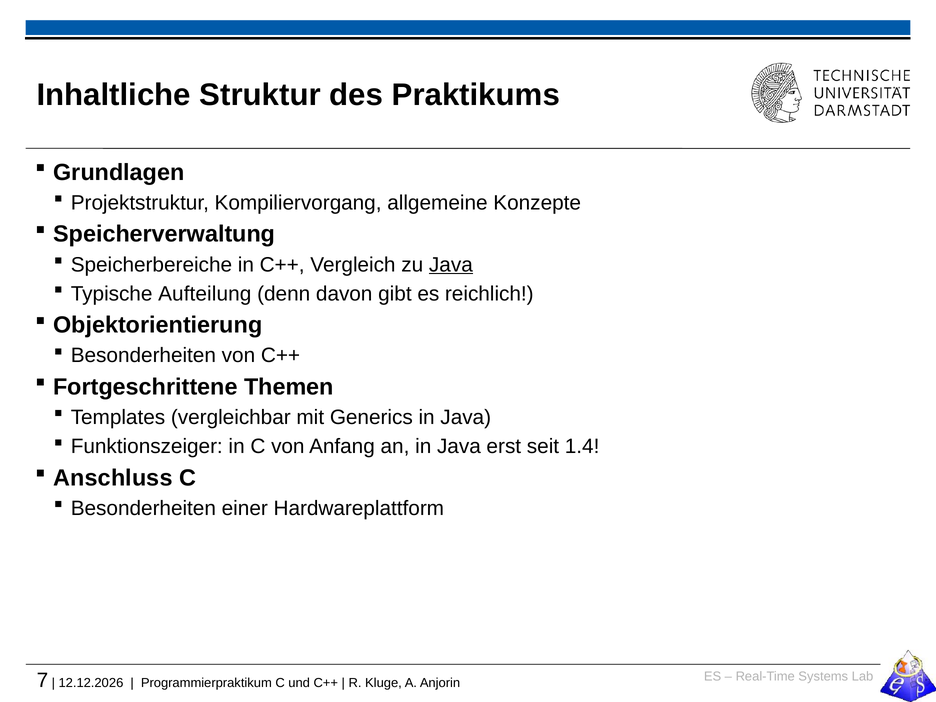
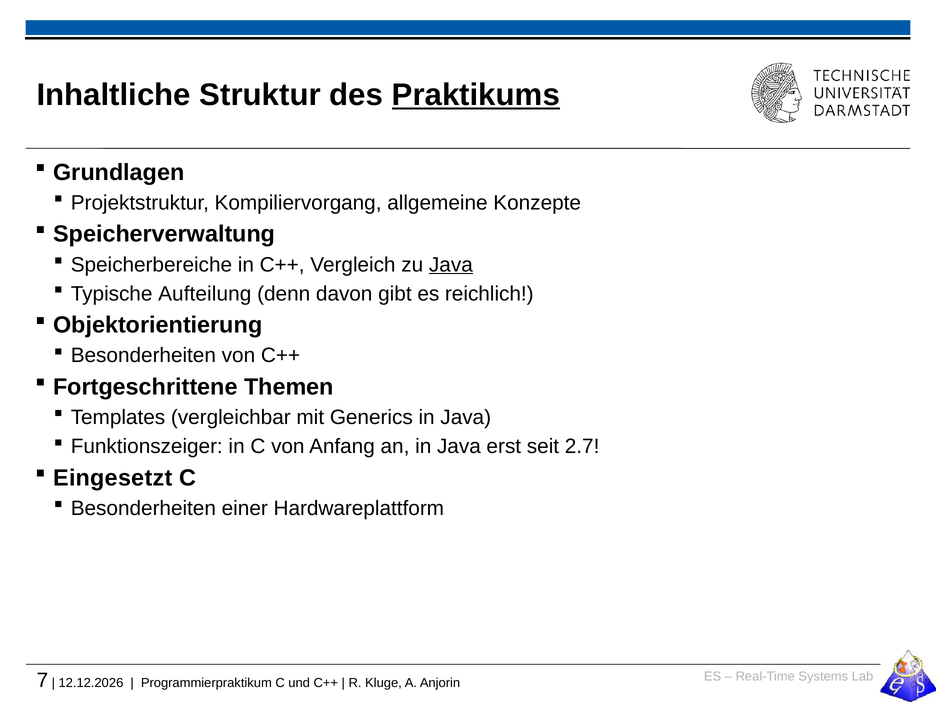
Praktikums underline: none -> present
1.4: 1.4 -> 2.7
Anschluss: Anschluss -> Eingesetzt
